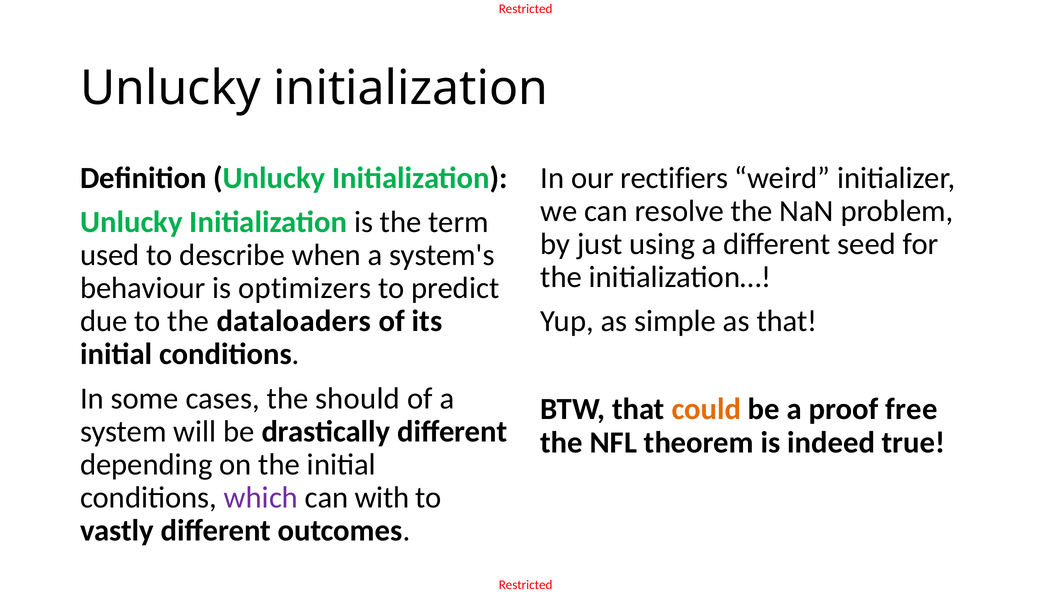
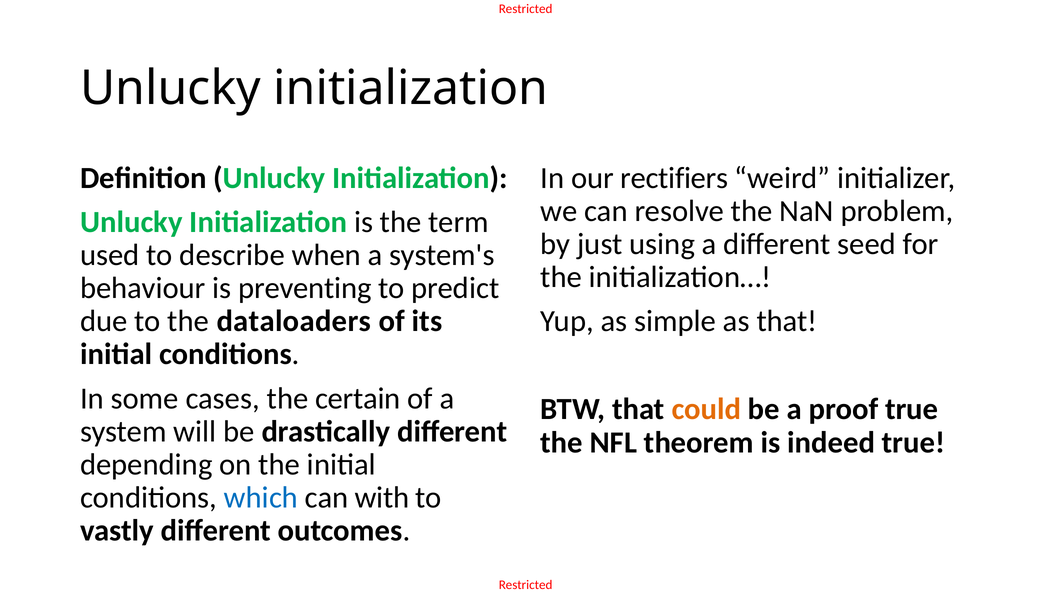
optimizers: optimizers -> preventing
should: should -> certain
proof free: free -> true
which colour: purple -> blue
